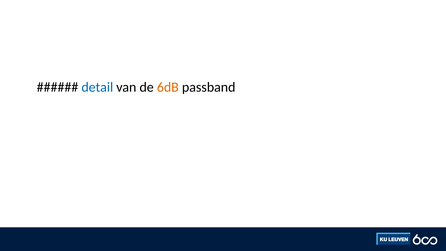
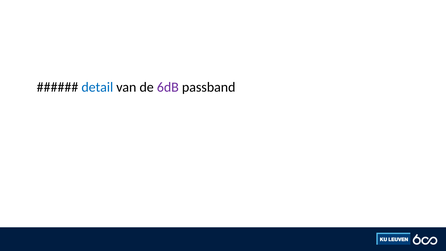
6dB colour: orange -> purple
